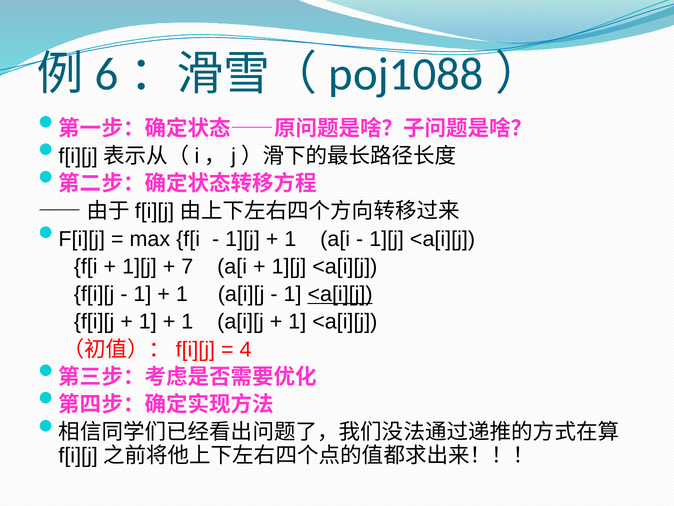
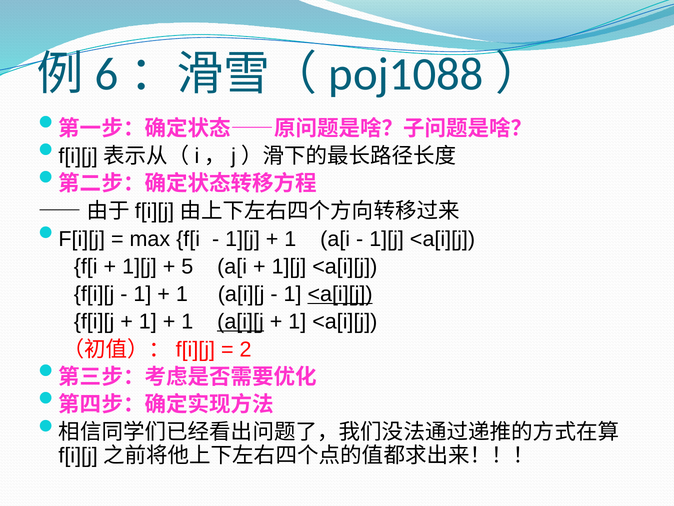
7: 7 -> 5
a[i][j at (241, 321) underline: none -> present
4: 4 -> 2
